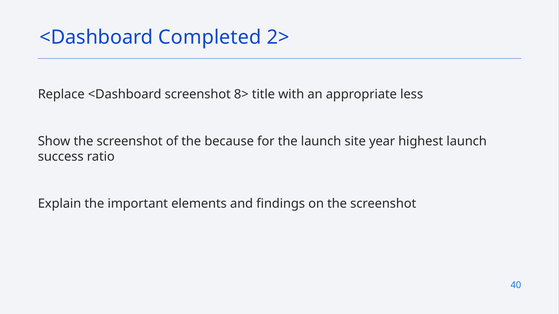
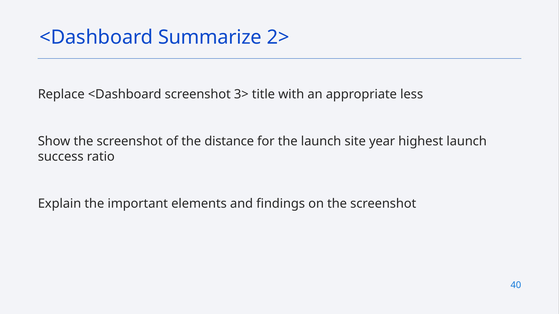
Completed: Completed -> Summarize
8>: 8> -> 3>
because: because -> distance
